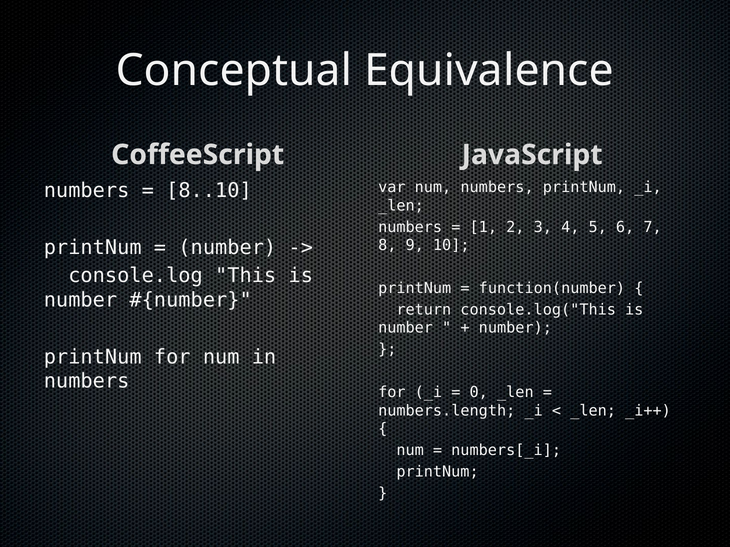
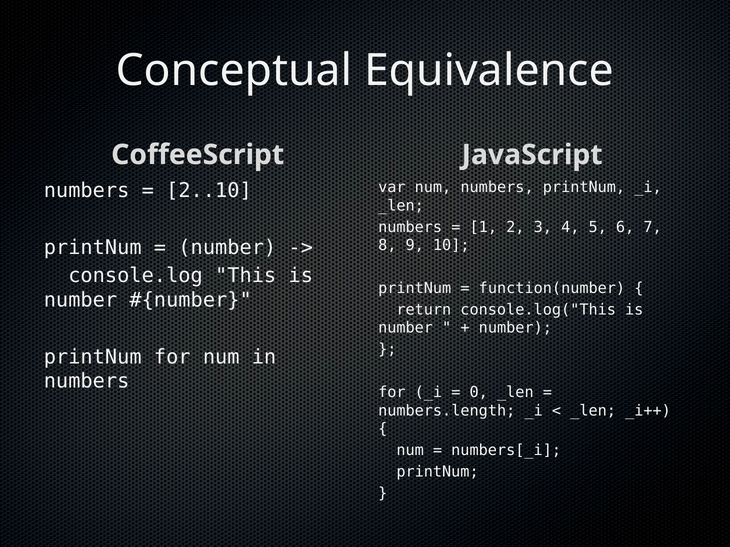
8..10: 8..10 -> 2..10
